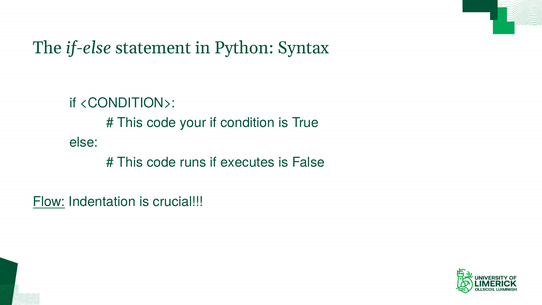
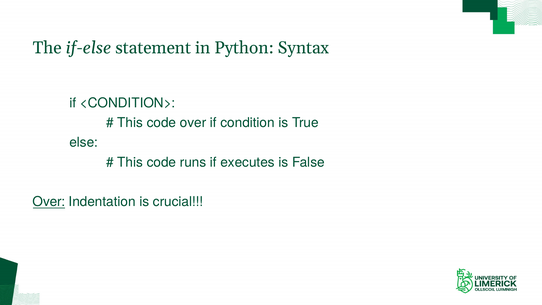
code your: your -> over
Flow at (49, 202): Flow -> Over
